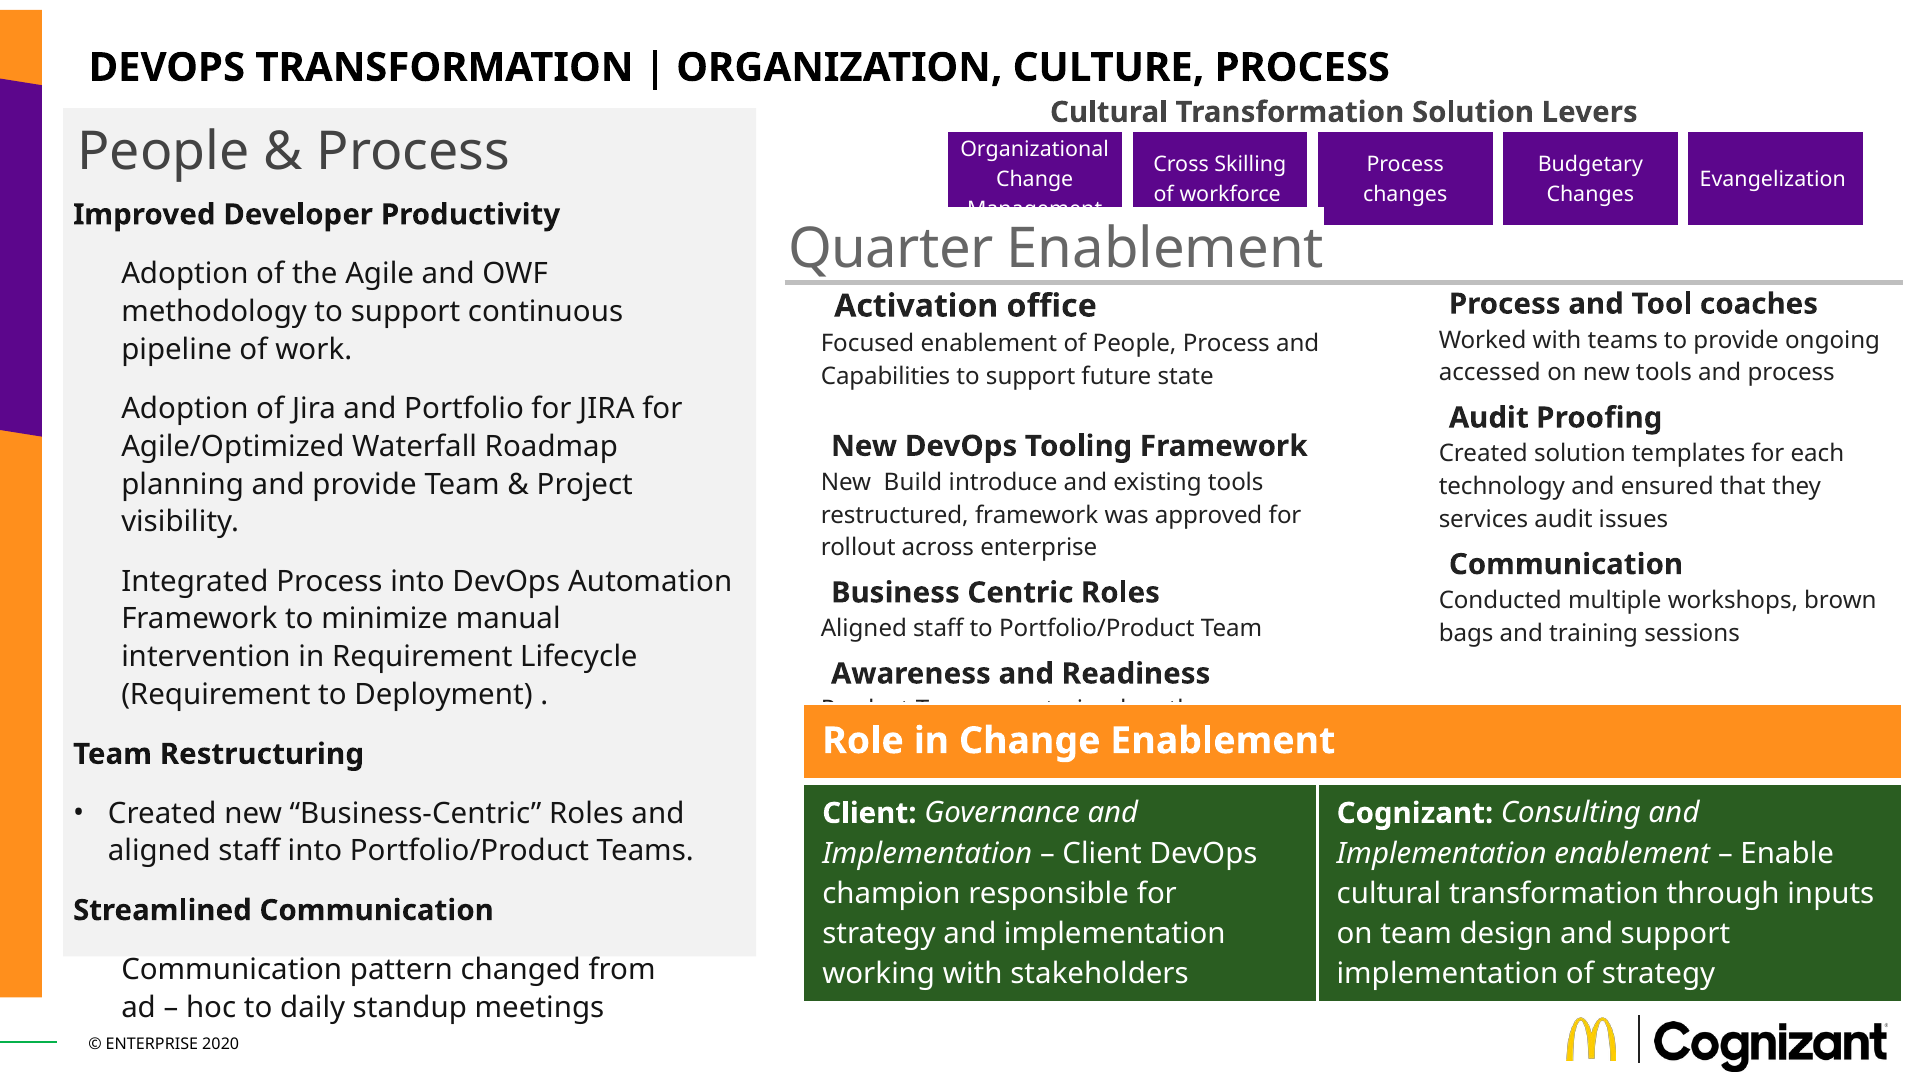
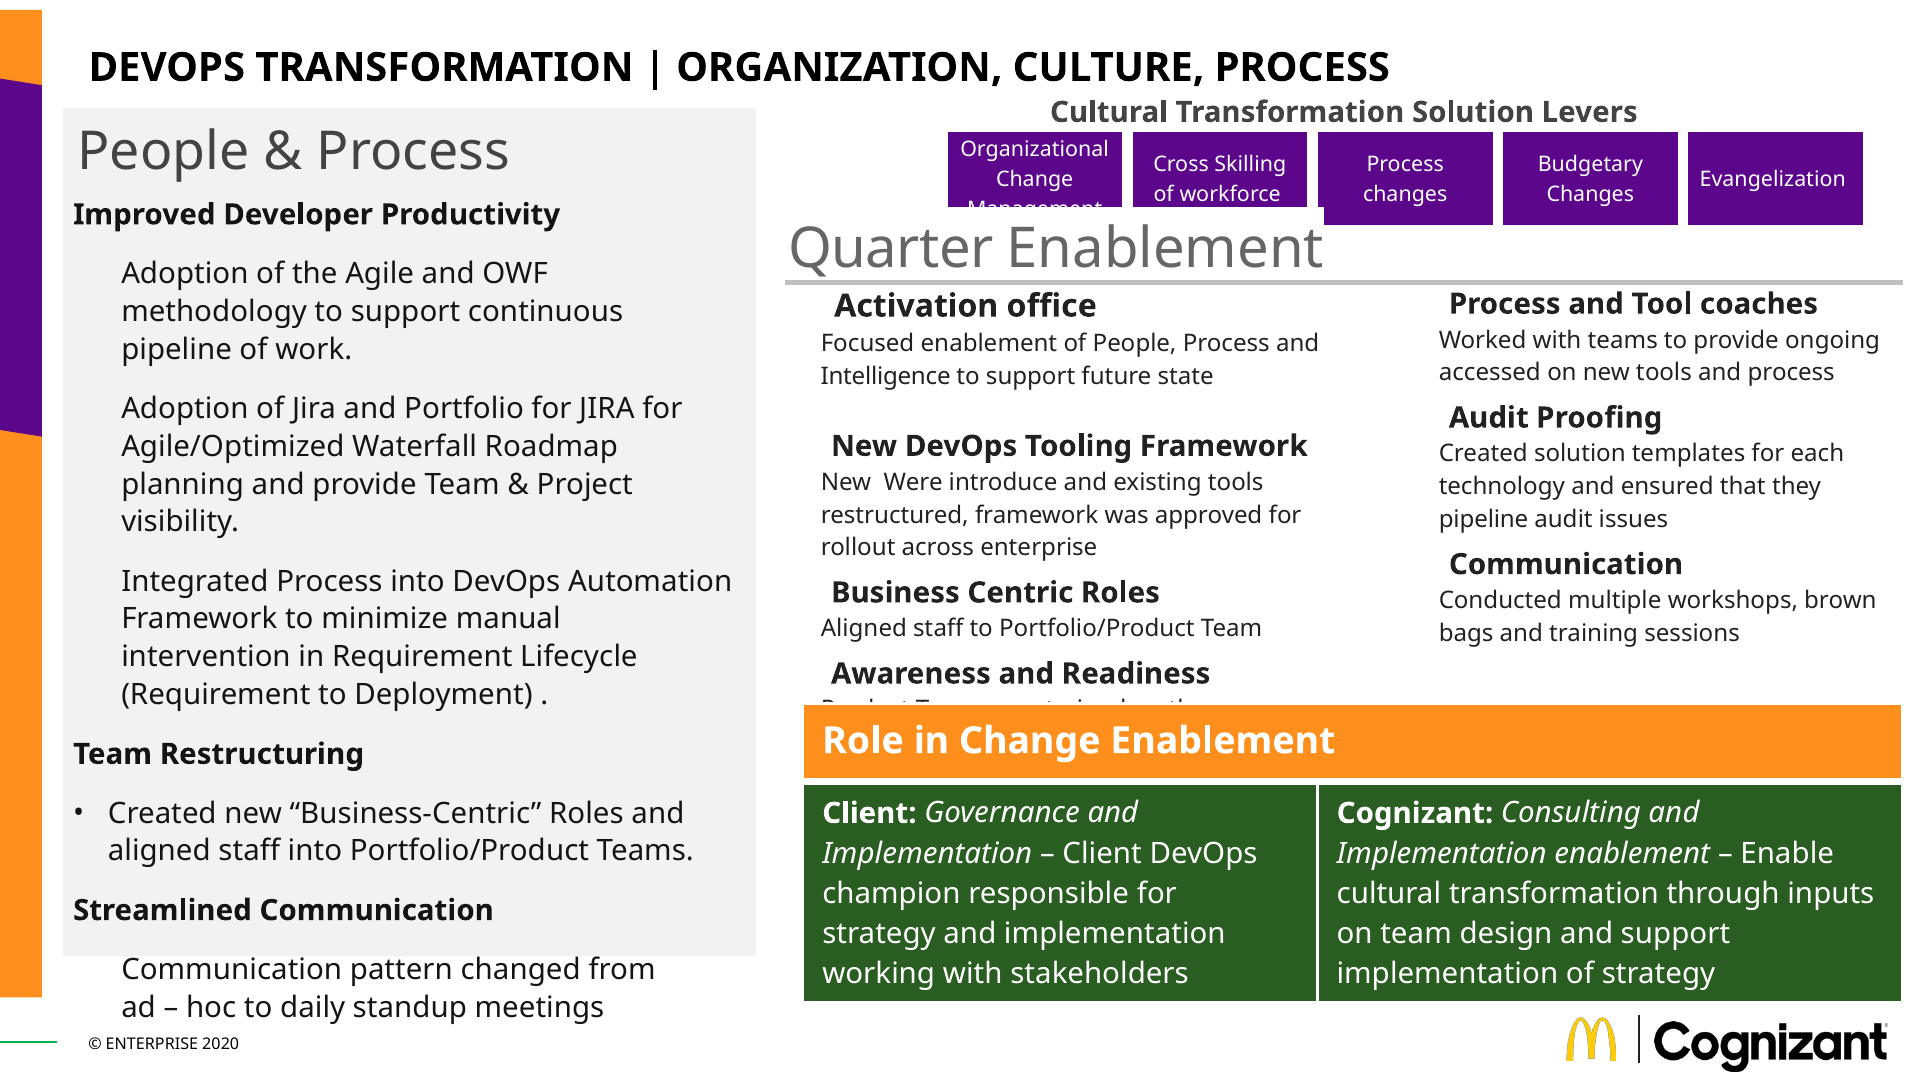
Capabilities: Capabilities -> Intelligence
New Build: Build -> Were
services at (1484, 519): services -> pipeline
